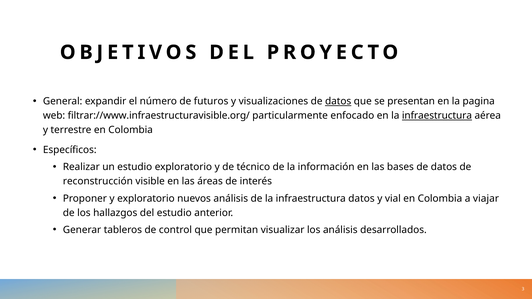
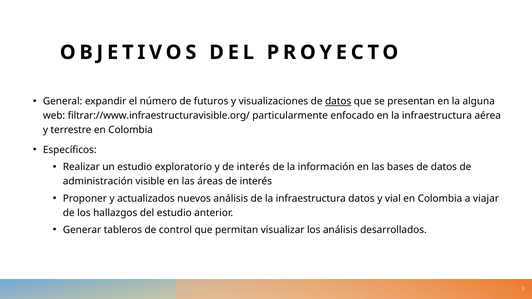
pagina: pagina -> alguna
infraestructura at (437, 116) underline: present -> none
y de técnico: técnico -> interés
reconstrucción: reconstrucción -> administración
y exploratorio: exploratorio -> actualizados
